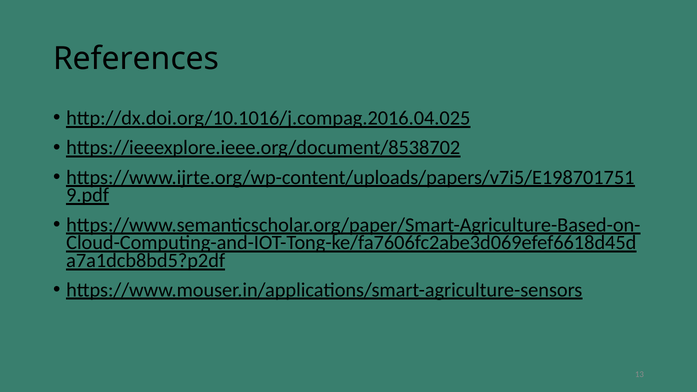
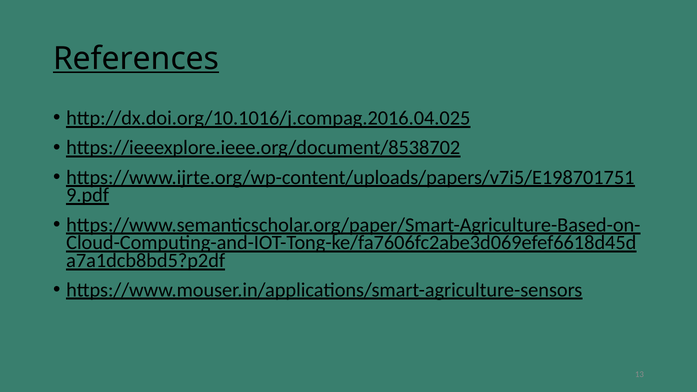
References underline: none -> present
